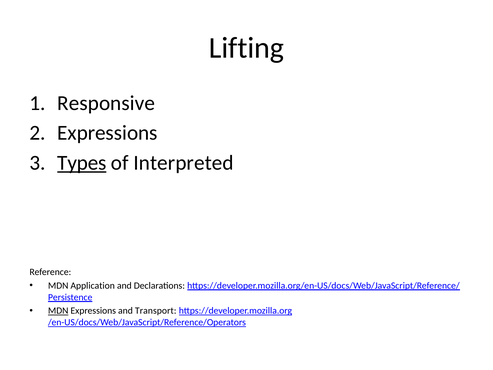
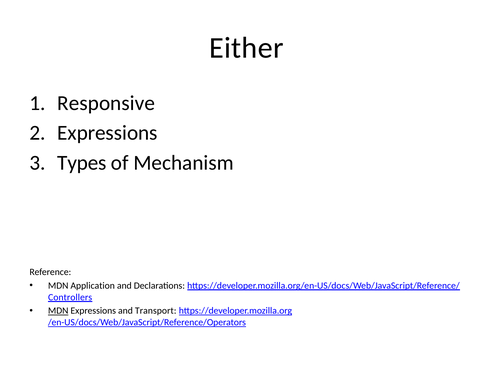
Lifting: Lifting -> Either
Types underline: present -> none
Interpreted: Interpreted -> Mechanism
Persistence: Persistence -> Controllers
